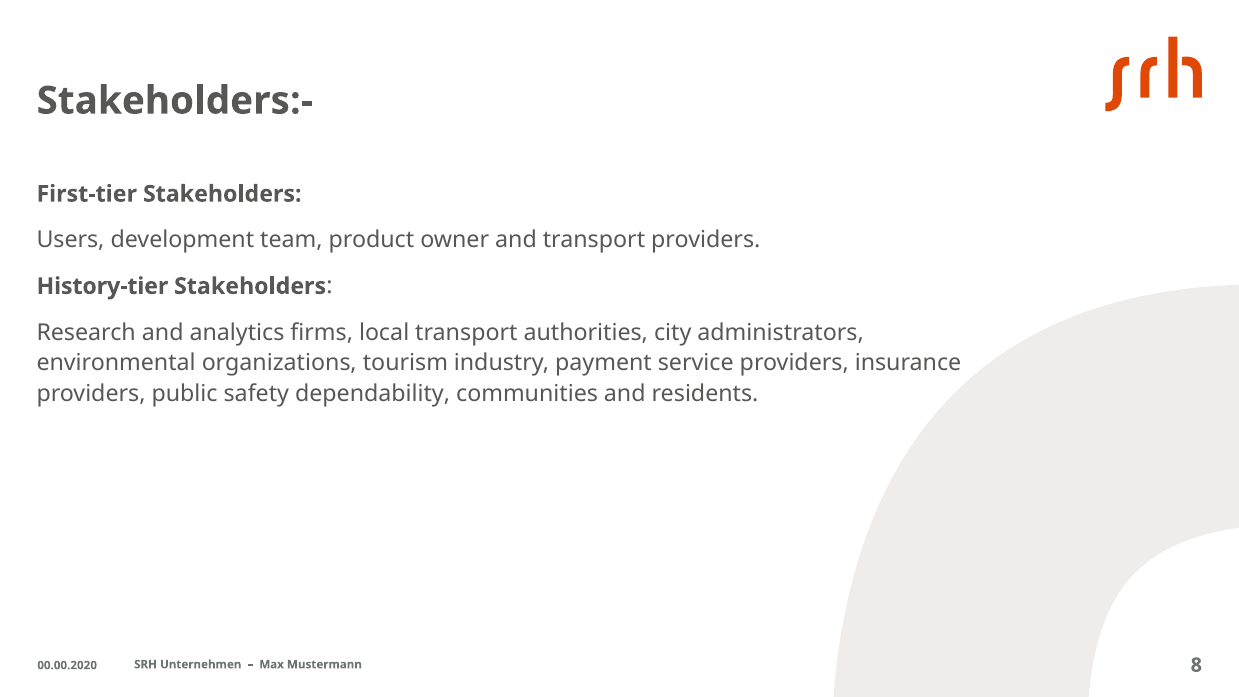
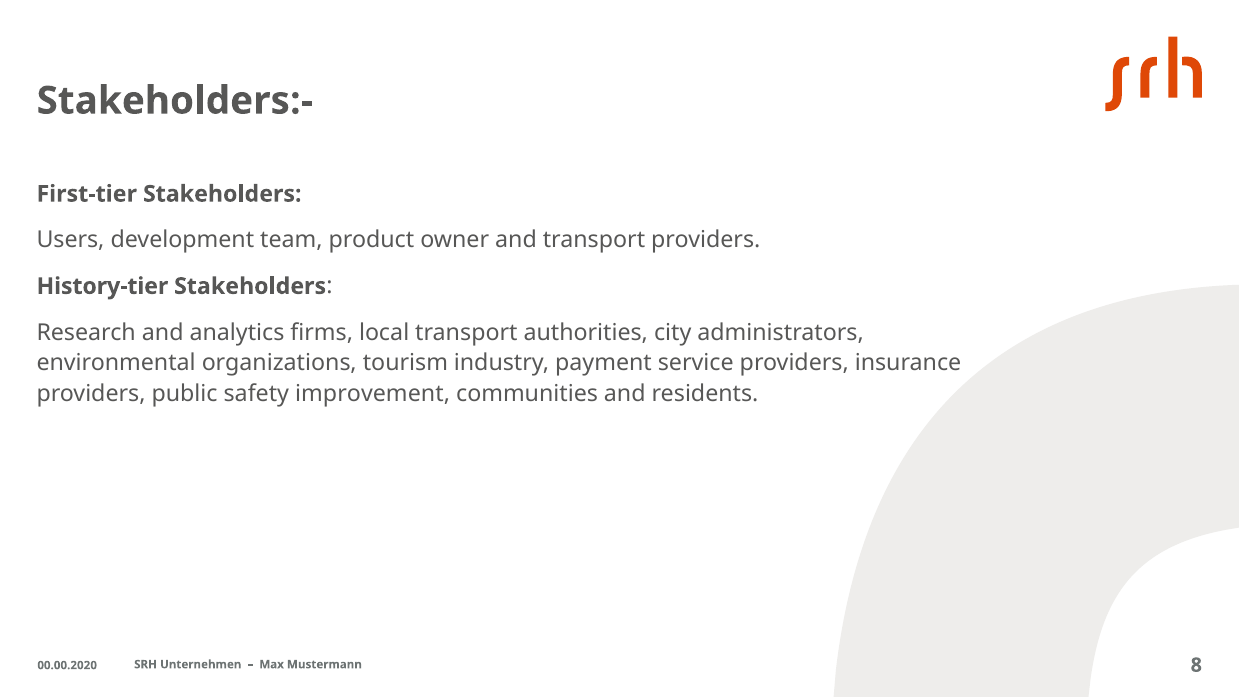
dependability: dependability -> improvement
